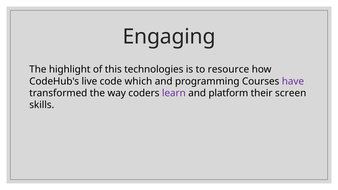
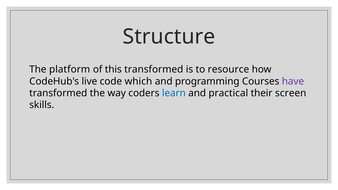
Engaging: Engaging -> Structure
highlight: highlight -> platform
this technologies: technologies -> transformed
learn colour: purple -> blue
platform: platform -> practical
